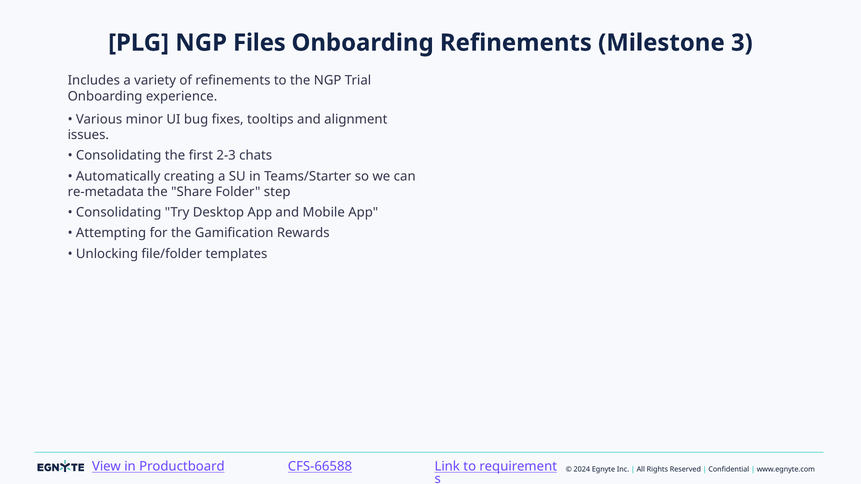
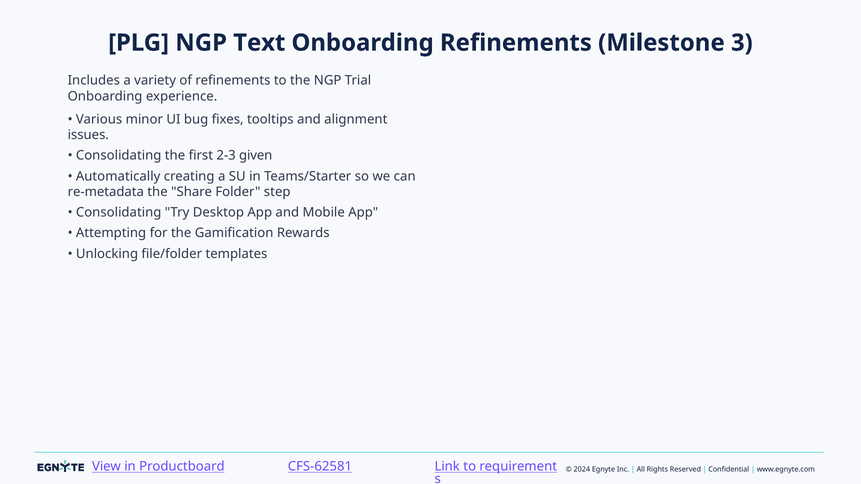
Files: Files -> Text
chats: chats -> given
CFS-66588: CFS-66588 -> CFS-62581
